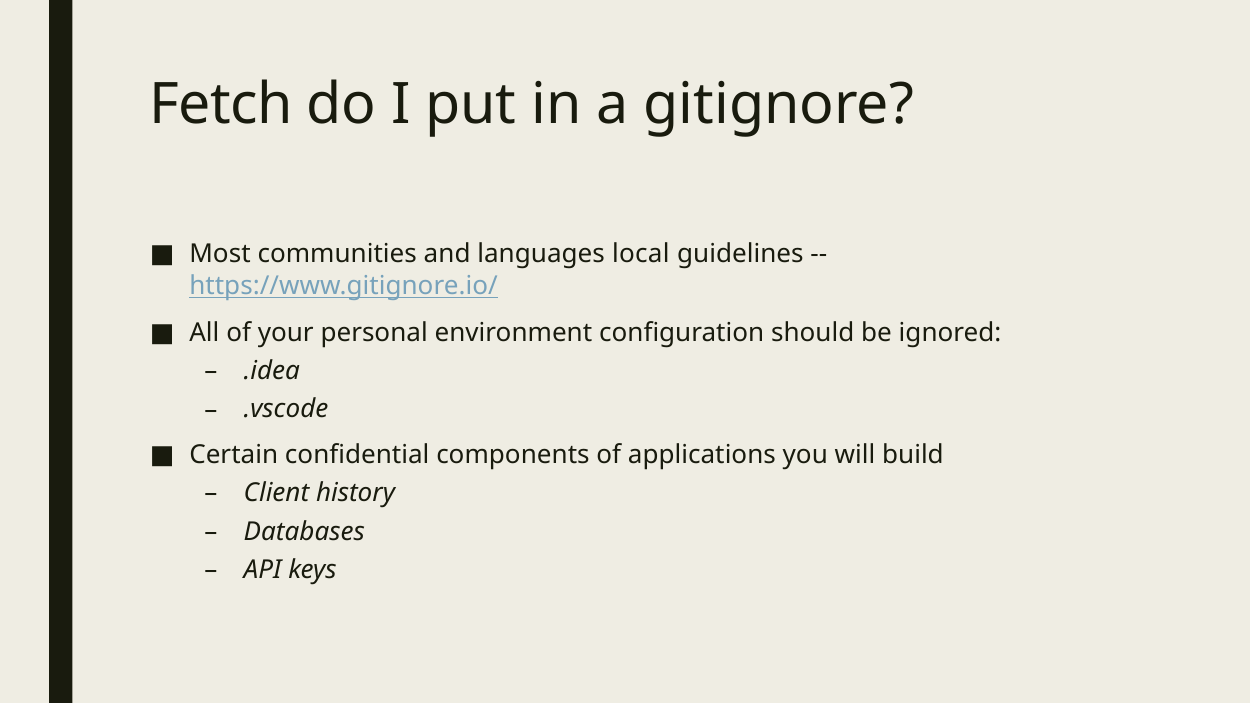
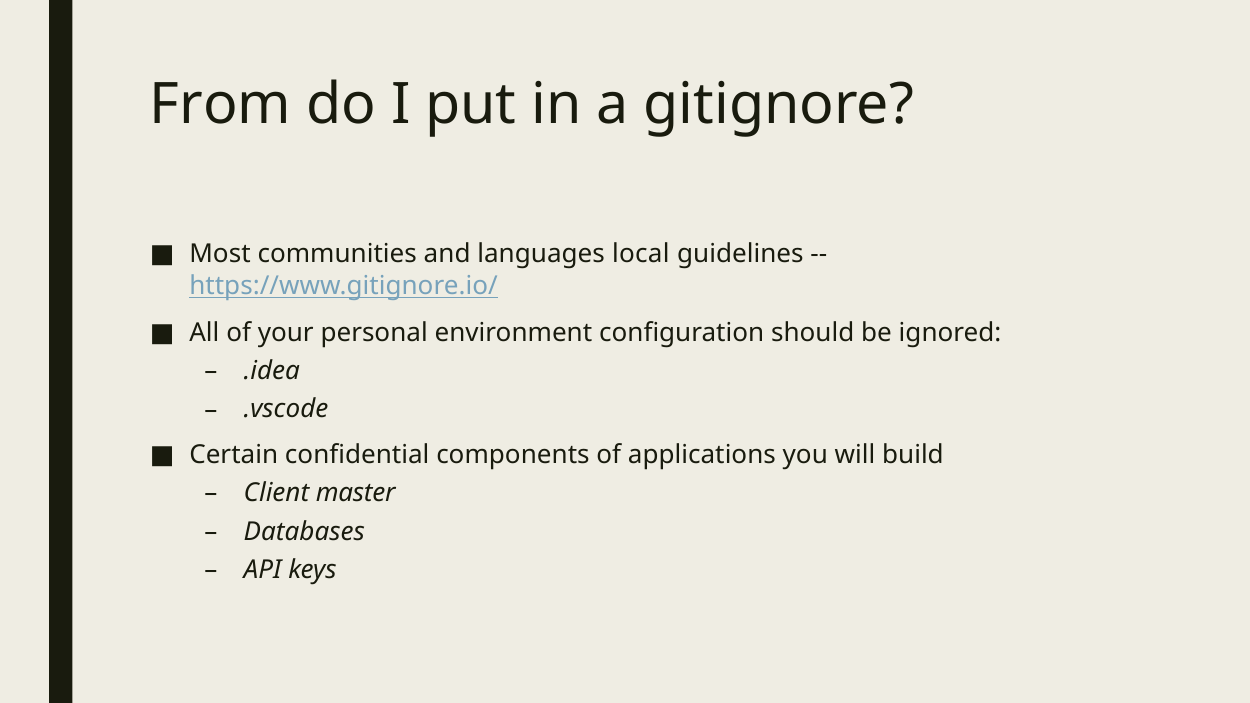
Fetch: Fetch -> From
history: history -> master
